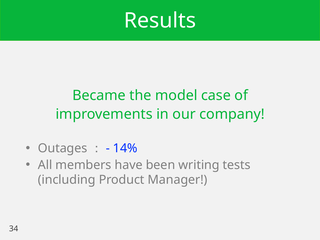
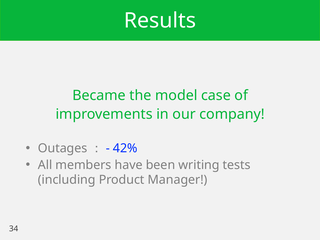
14%: 14% -> 42%
